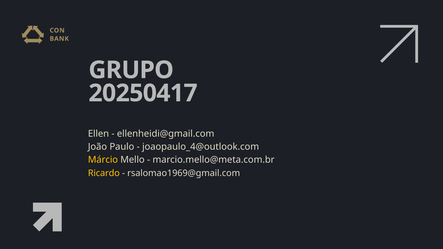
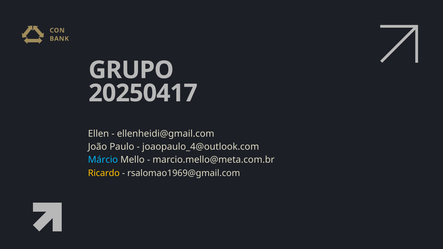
Márcio colour: yellow -> light blue
